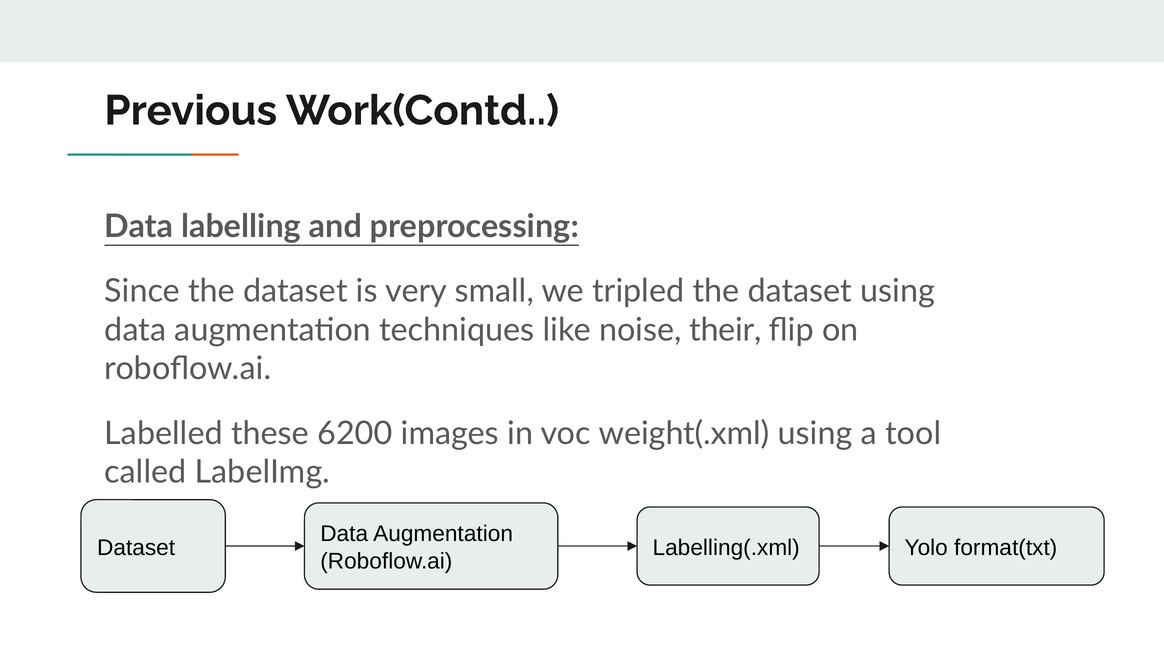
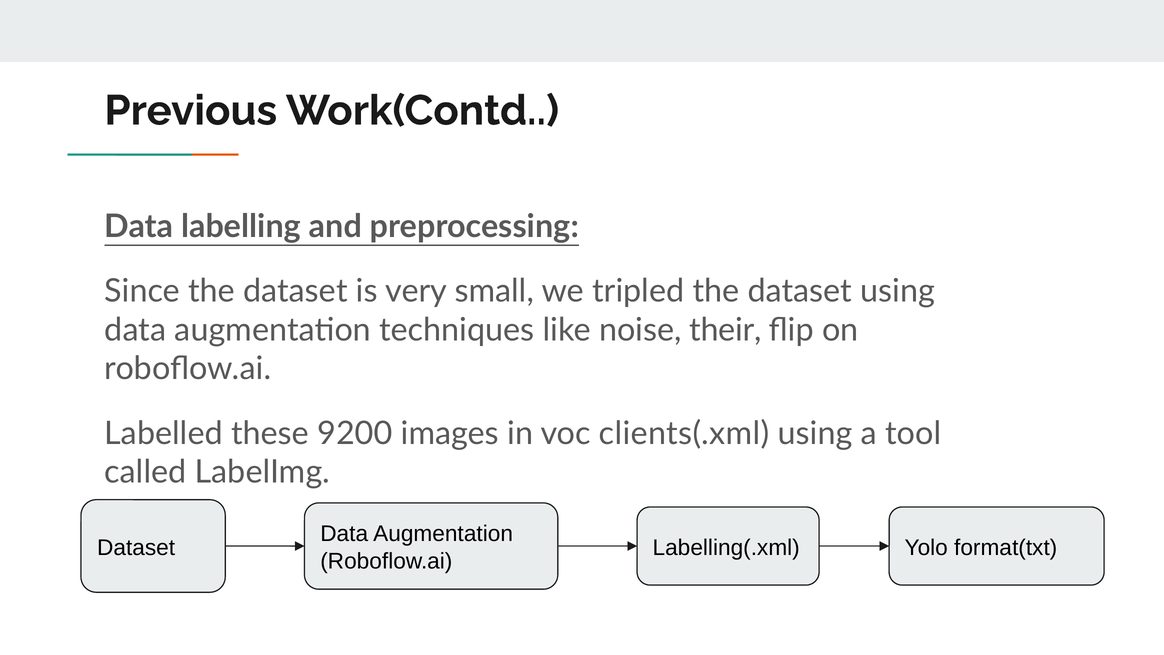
6200: 6200 -> 9200
weight(.xml: weight(.xml -> clients(.xml
